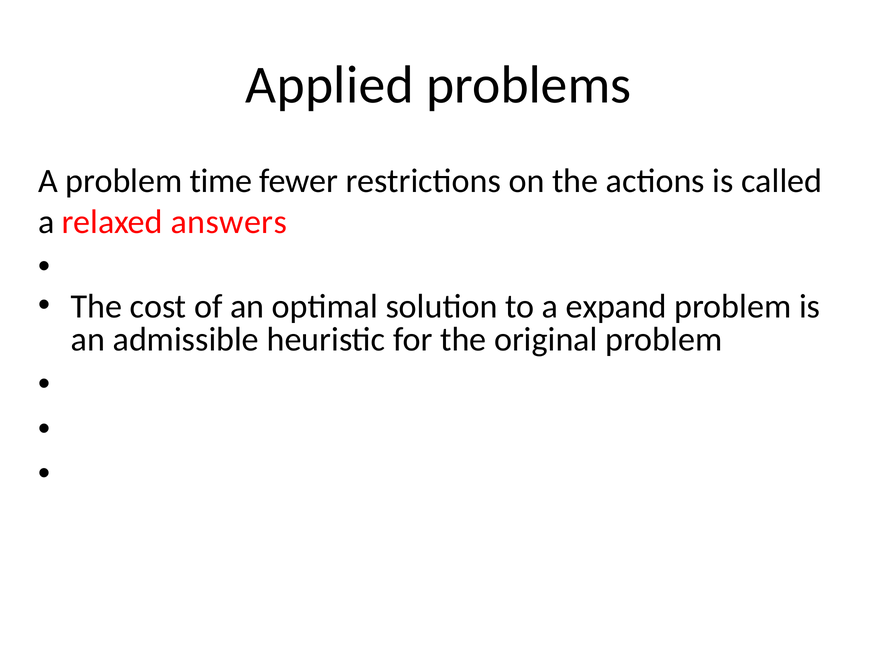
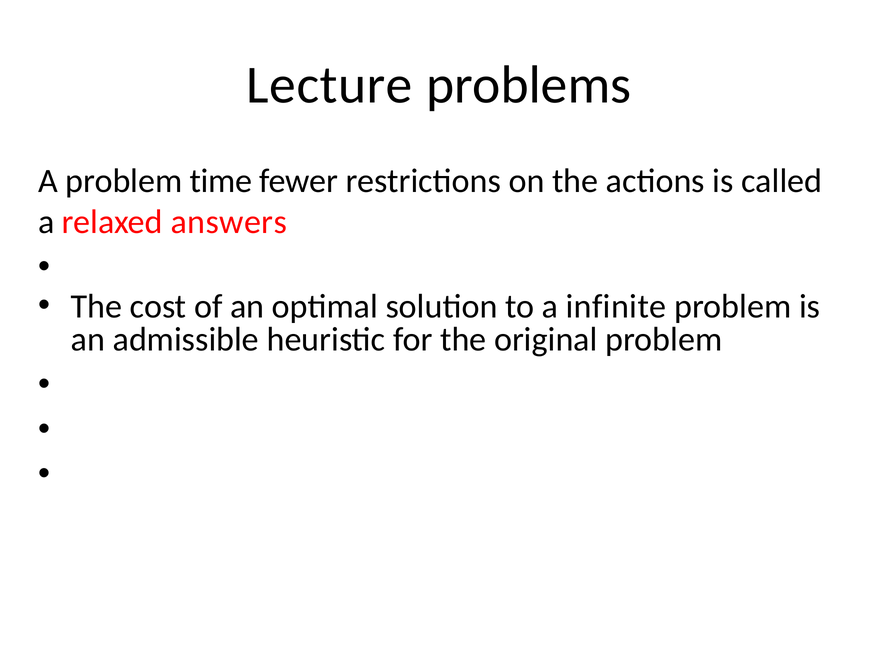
Applied: Applied -> Lecture
expand: expand -> infinite
